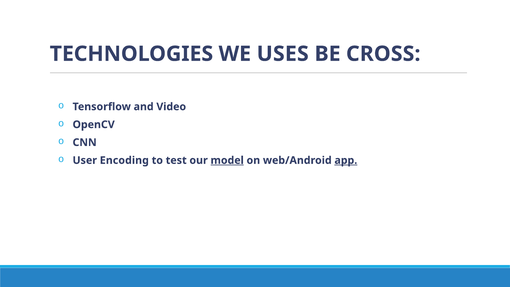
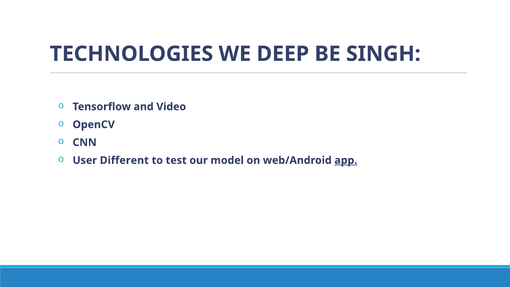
USES: USES -> DEEP
CROSS: CROSS -> SINGH
Encoding: Encoding -> Different
model underline: present -> none
